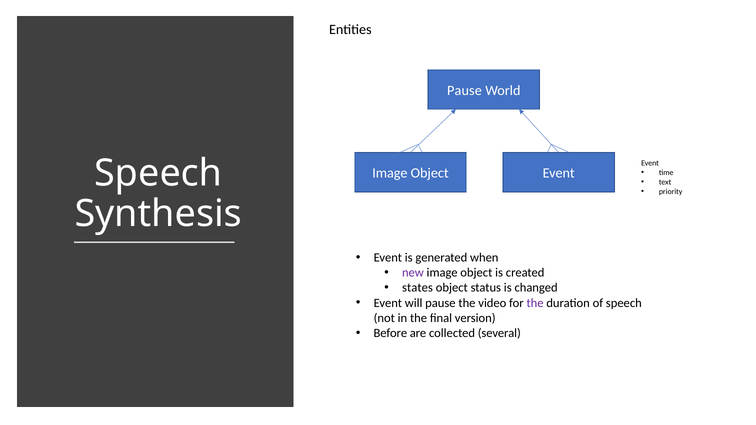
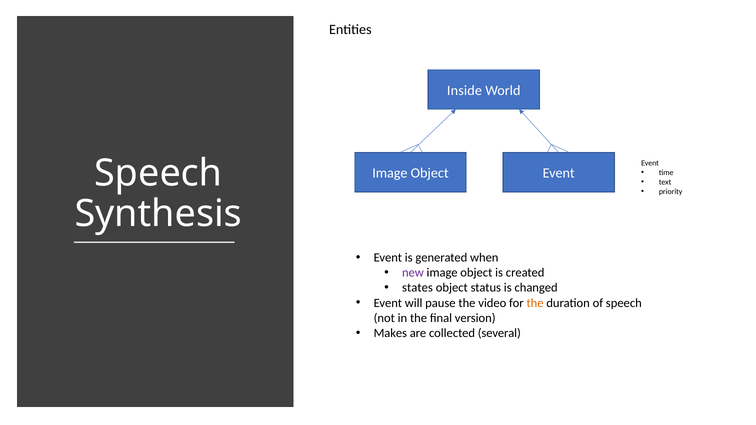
Pause at (464, 91): Pause -> Inside
the at (535, 303) colour: purple -> orange
Before: Before -> Makes
